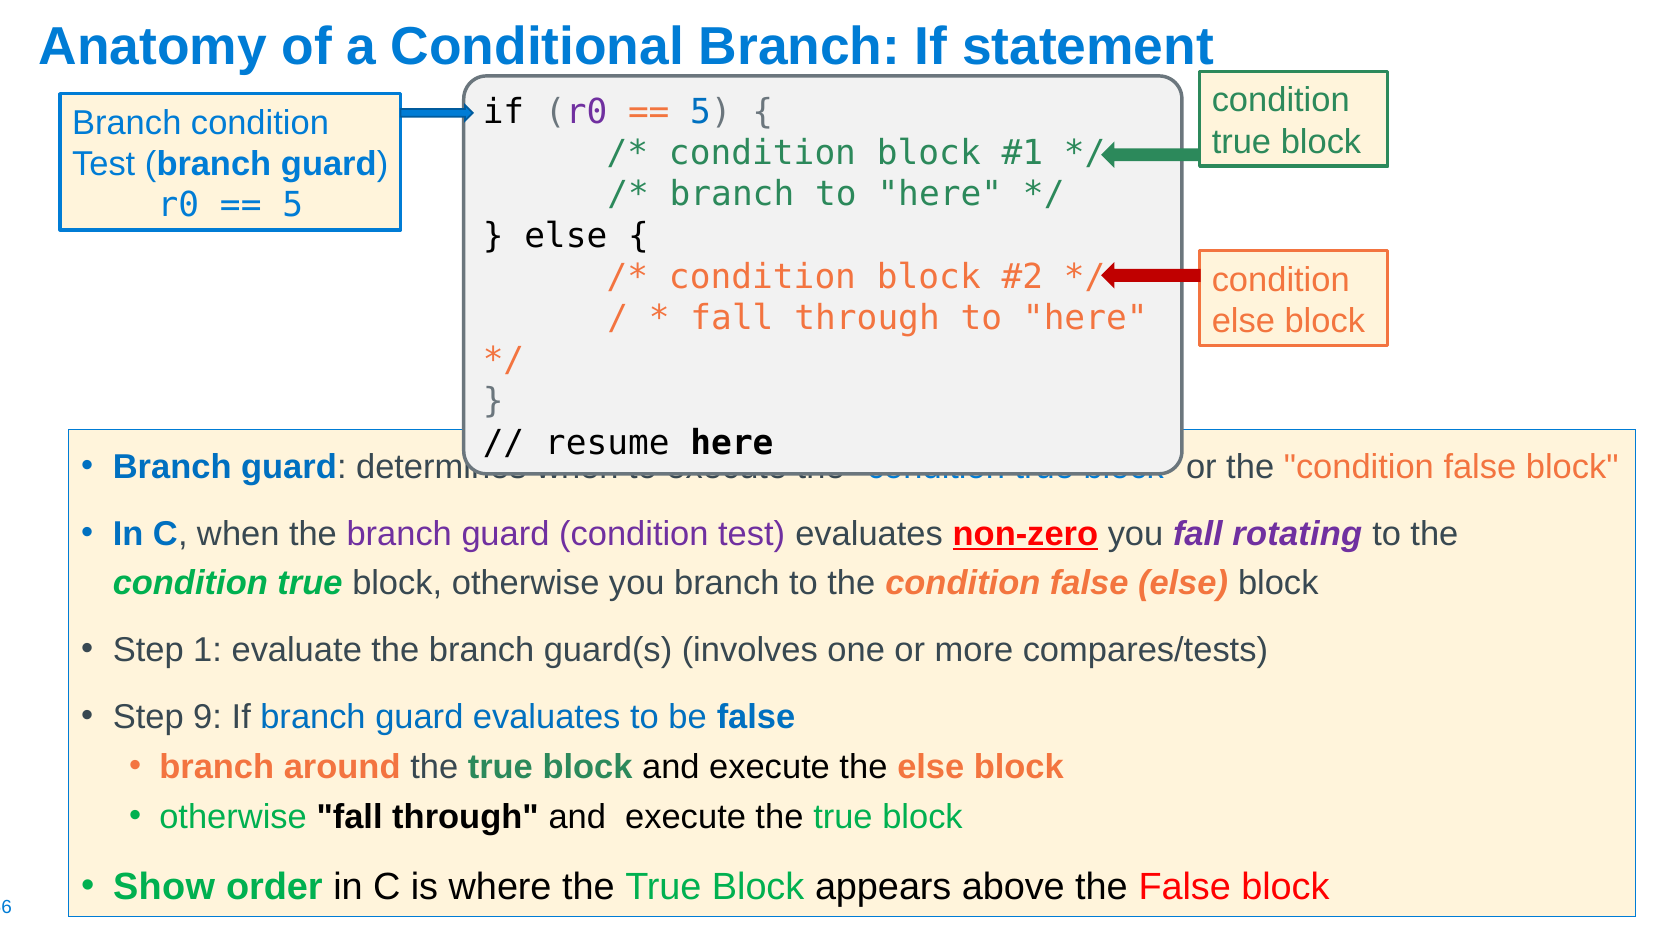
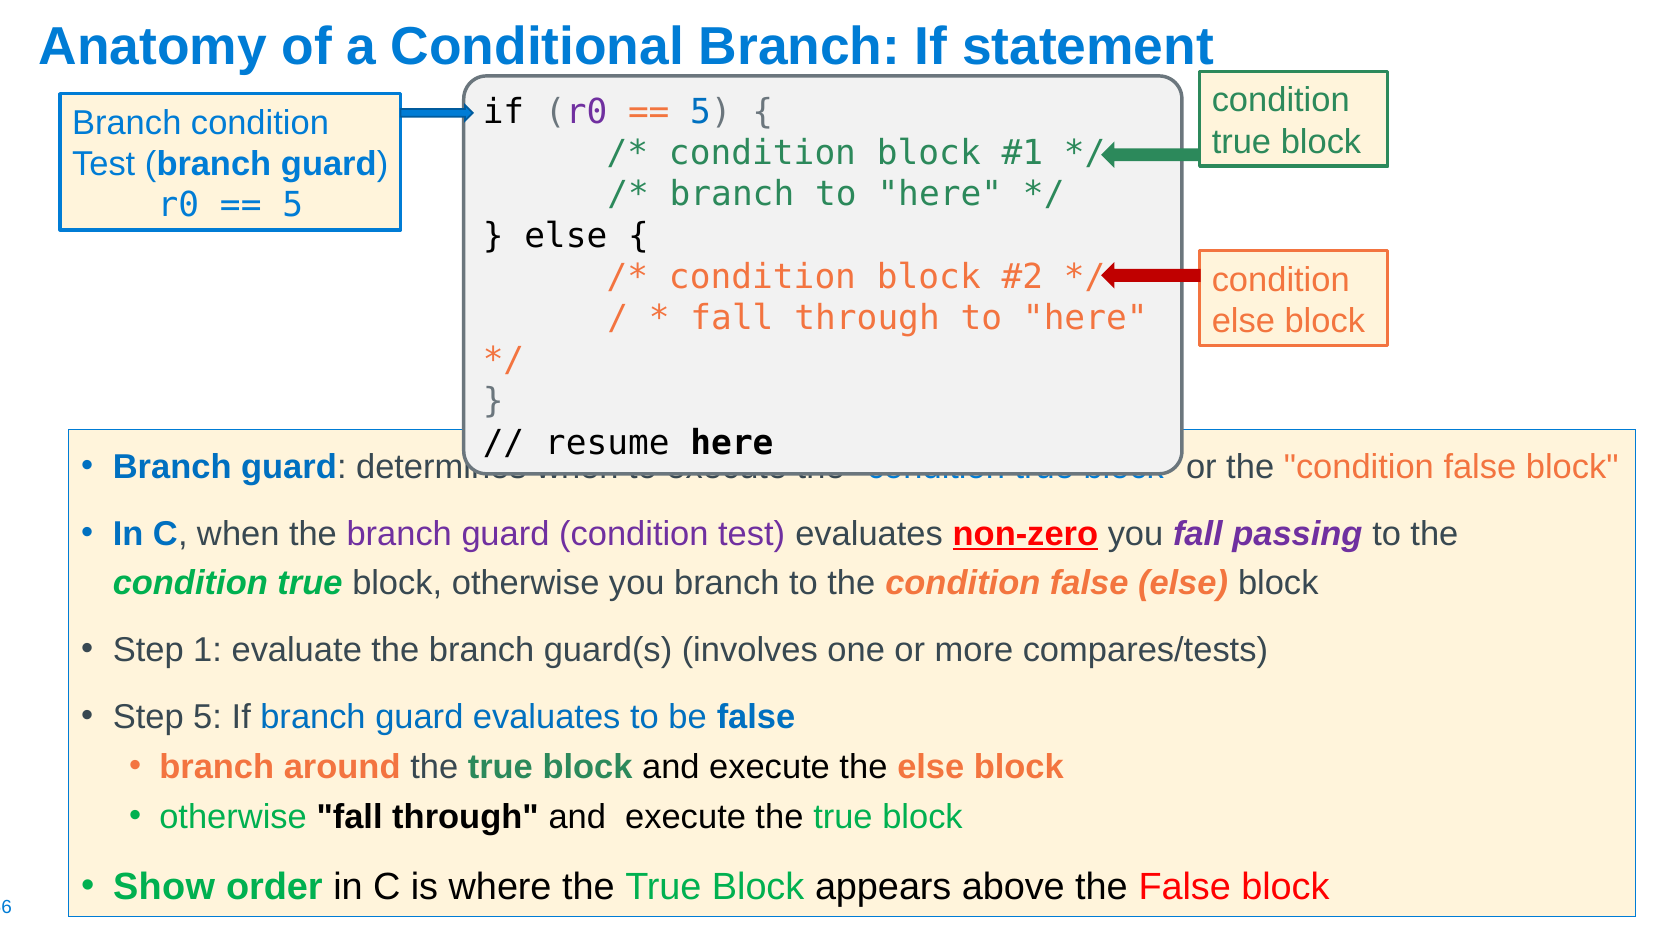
rotating: rotating -> passing
Step 9: 9 -> 5
